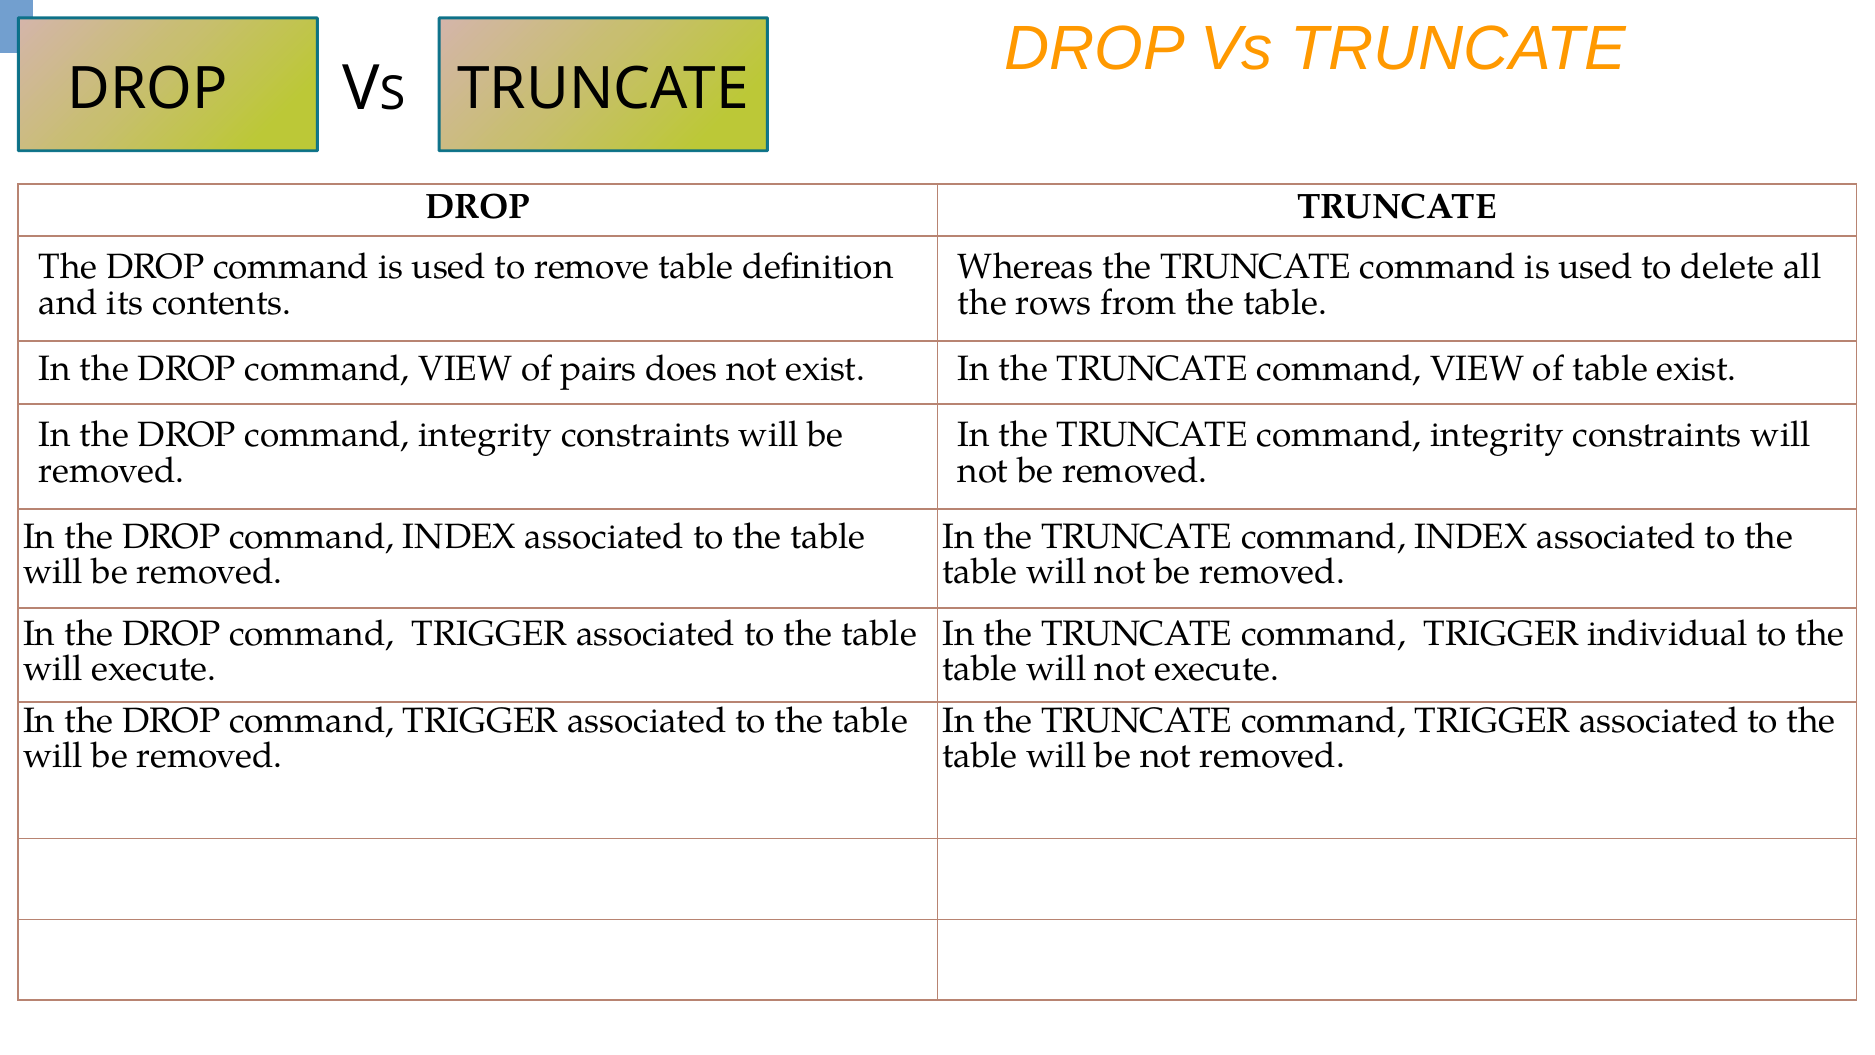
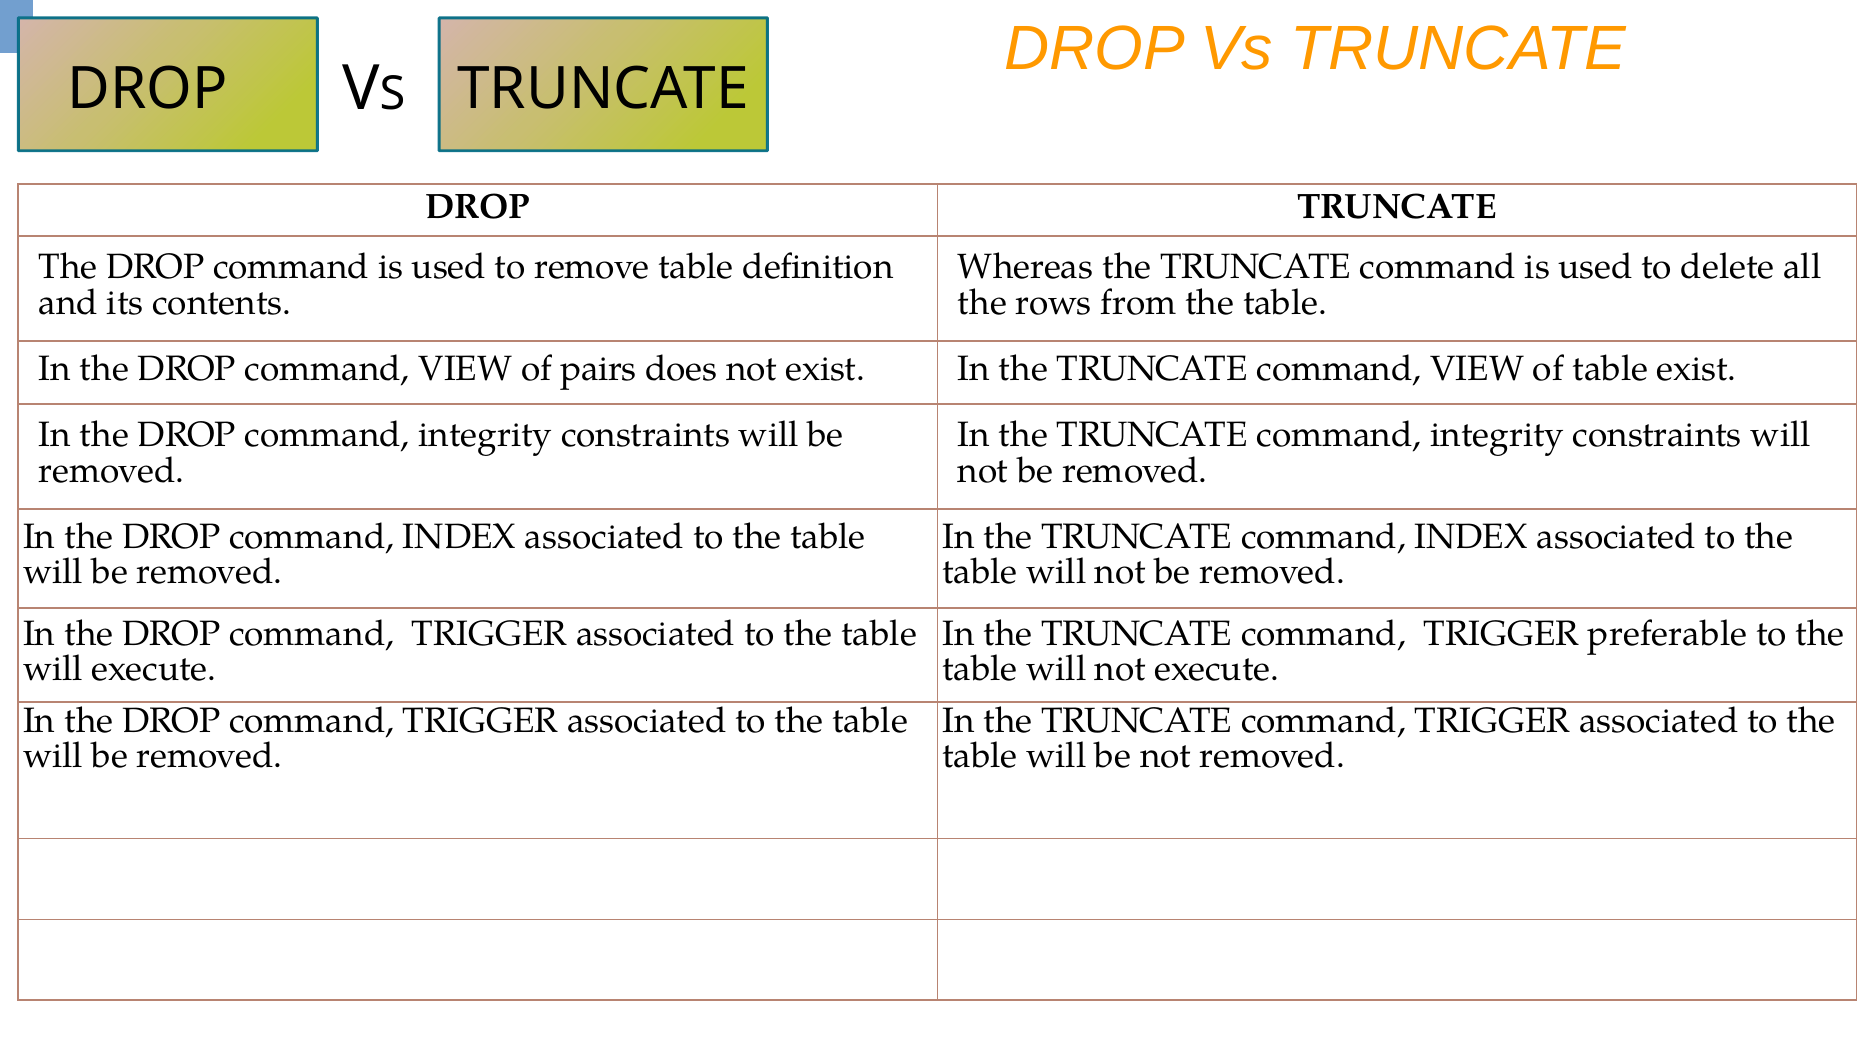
individual: individual -> preferable
